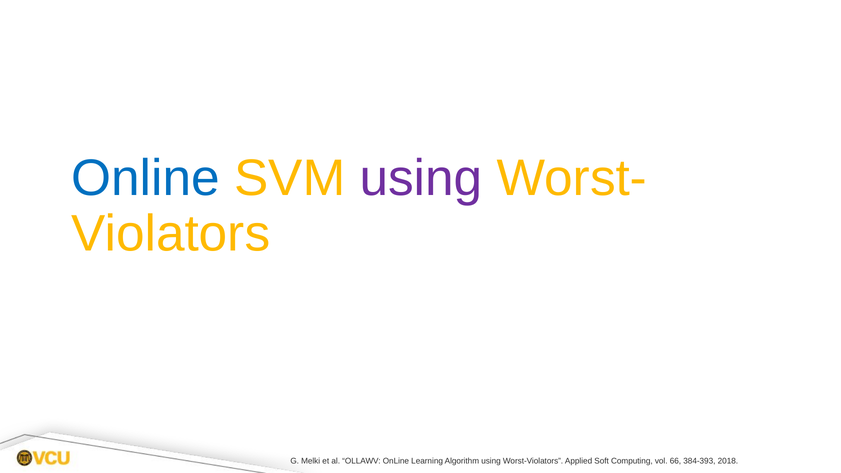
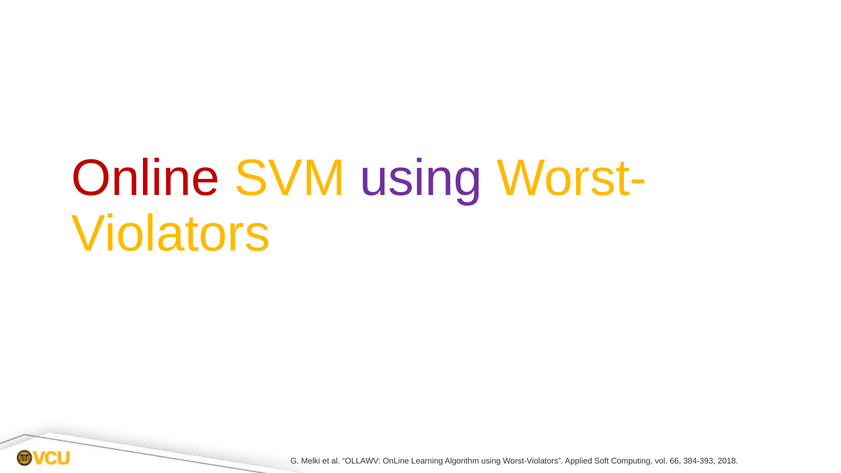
Online at (146, 179) colour: blue -> red
